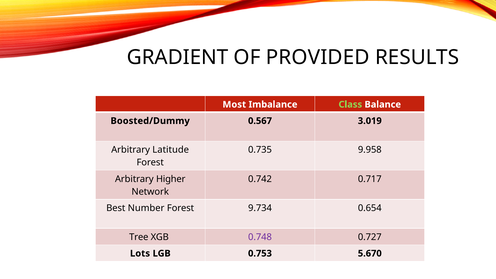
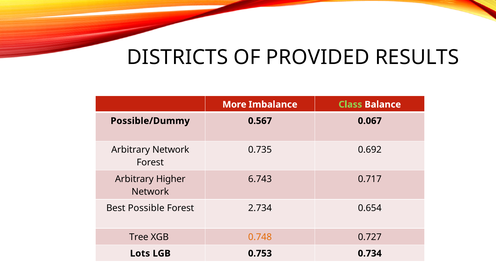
GRADIENT: GRADIENT -> DISTRICTS
Most: Most -> More
Boosted/Dummy: Boosted/Dummy -> Possible/Dummy
3.019: 3.019 -> 0.067
Arbitrary Latitude: Latitude -> Network
9.958: 9.958 -> 0.692
0.742: 0.742 -> 6.743
Number: Number -> Possible
9.734: 9.734 -> 2.734
0.748 colour: purple -> orange
5.670: 5.670 -> 0.734
